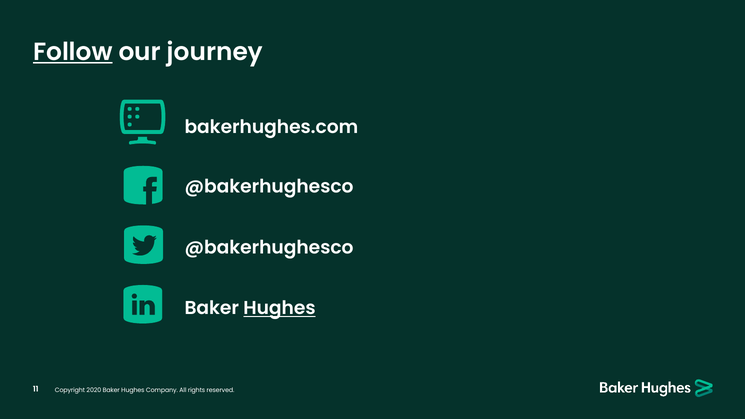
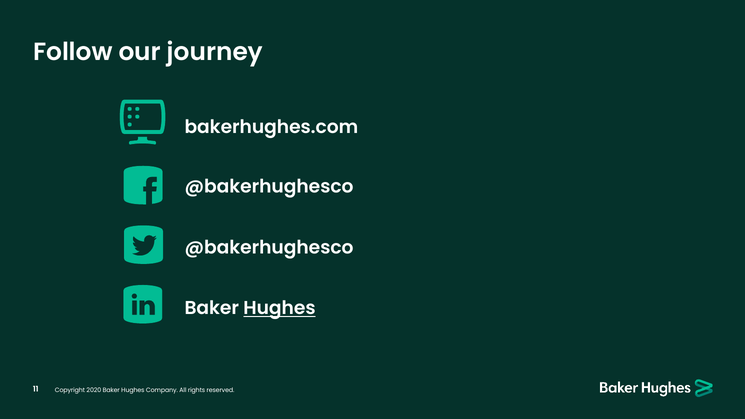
Follow underline: present -> none
